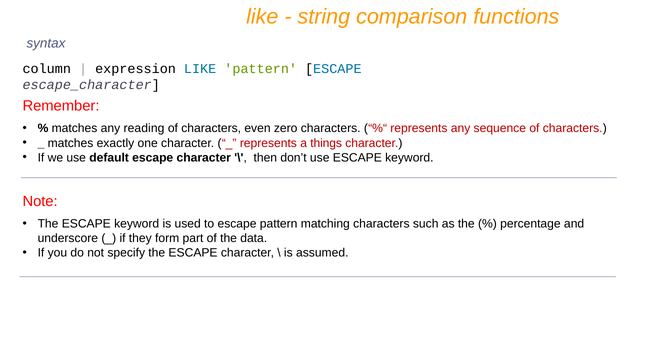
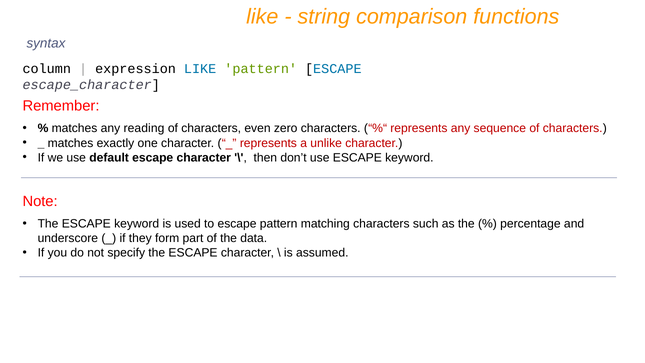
things: things -> unlike
